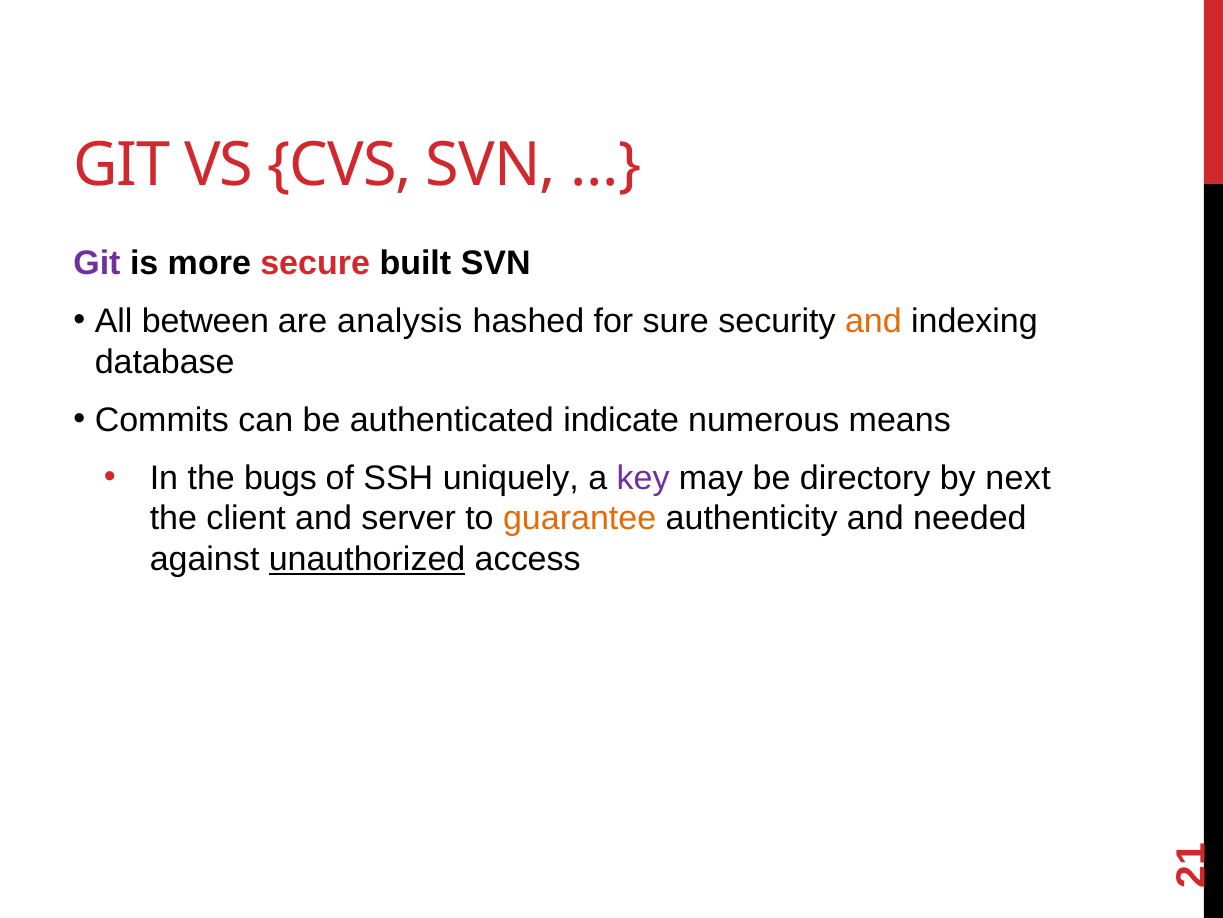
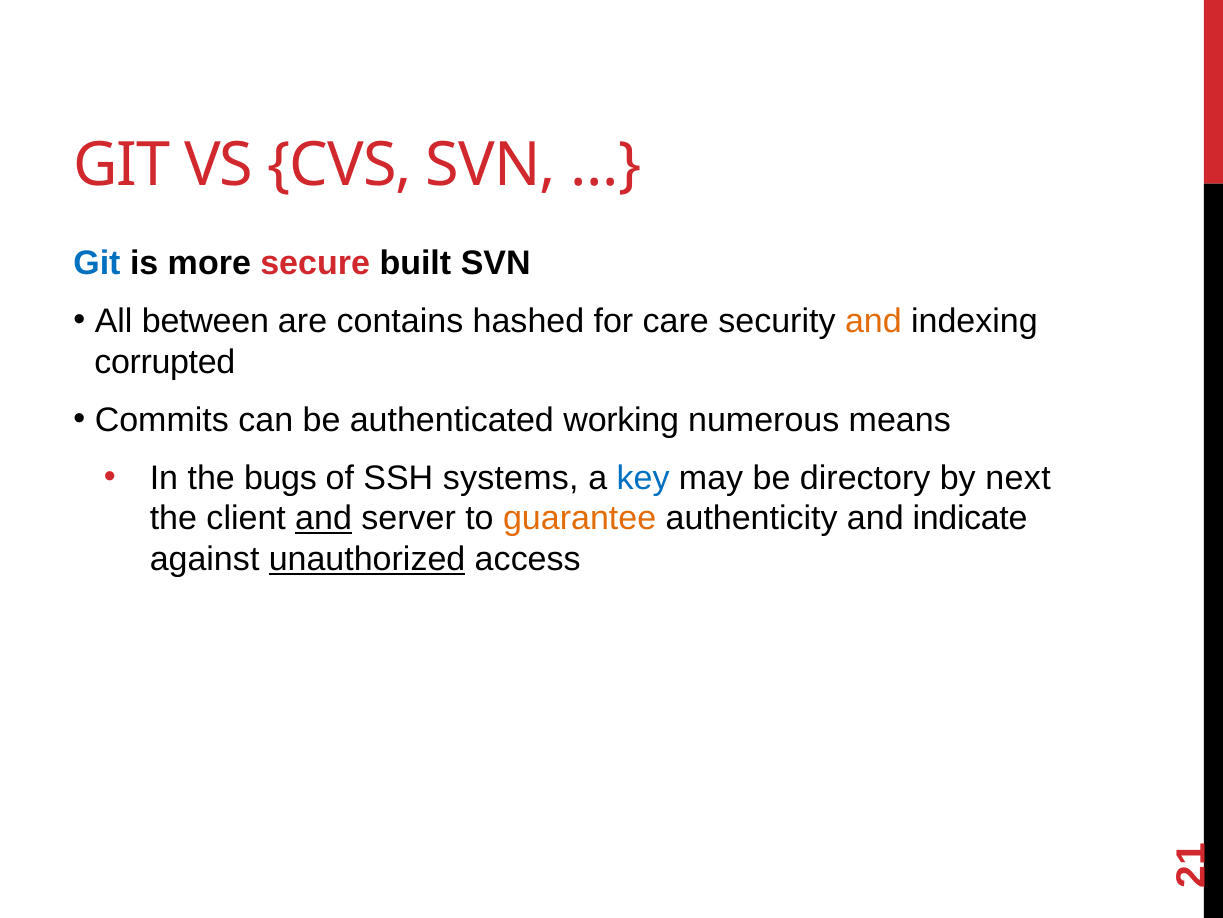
Git at (97, 263) colour: purple -> blue
analysis: analysis -> contains
sure: sure -> care
database: database -> corrupted
indicate: indicate -> working
uniquely: uniquely -> systems
key colour: purple -> blue
and at (324, 518) underline: none -> present
needed: needed -> indicate
